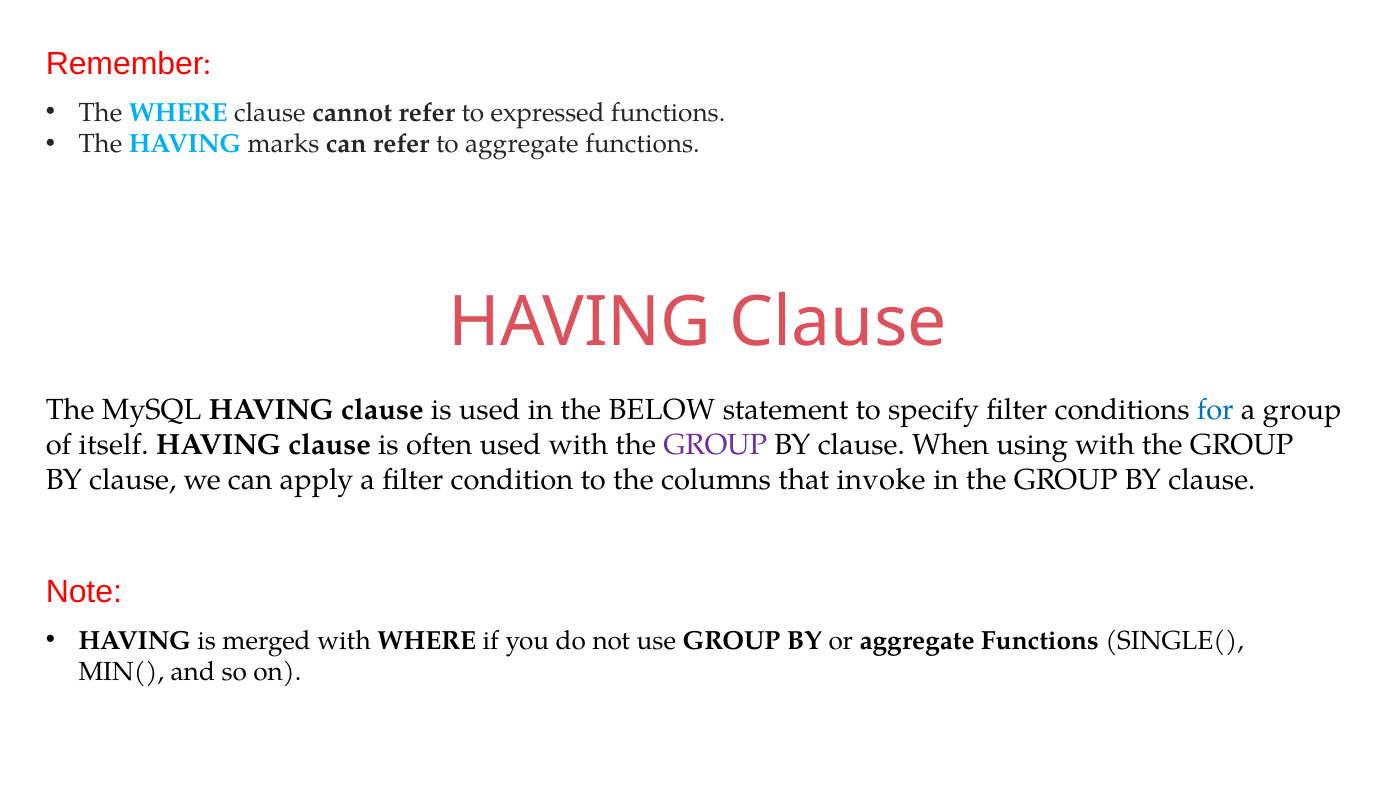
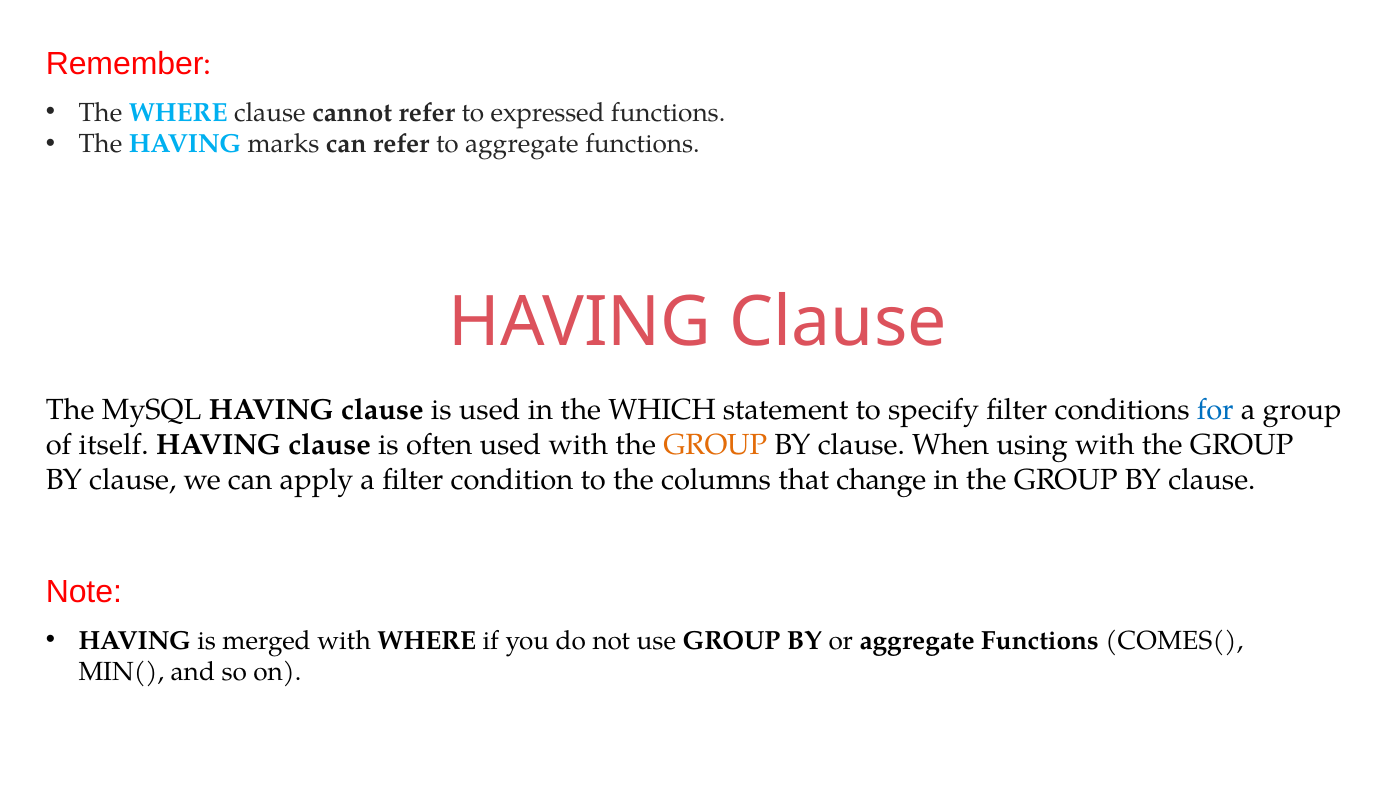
BELOW: BELOW -> WHICH
GROUP at (715, 445) colour: purple -> orange
invoke: invoke -> change
SINGLE(: SINGLE( -> COMES(
